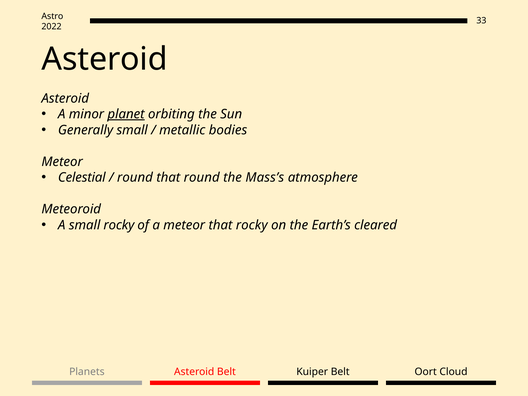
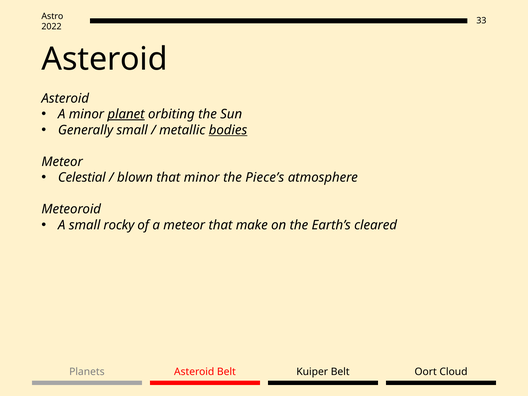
bodies underline: none -> present
round at (135, 178): round -> blown
that round: round -> minor
Mass’s: Mass’s -> Piece’s
that rocky: rocky -> make
